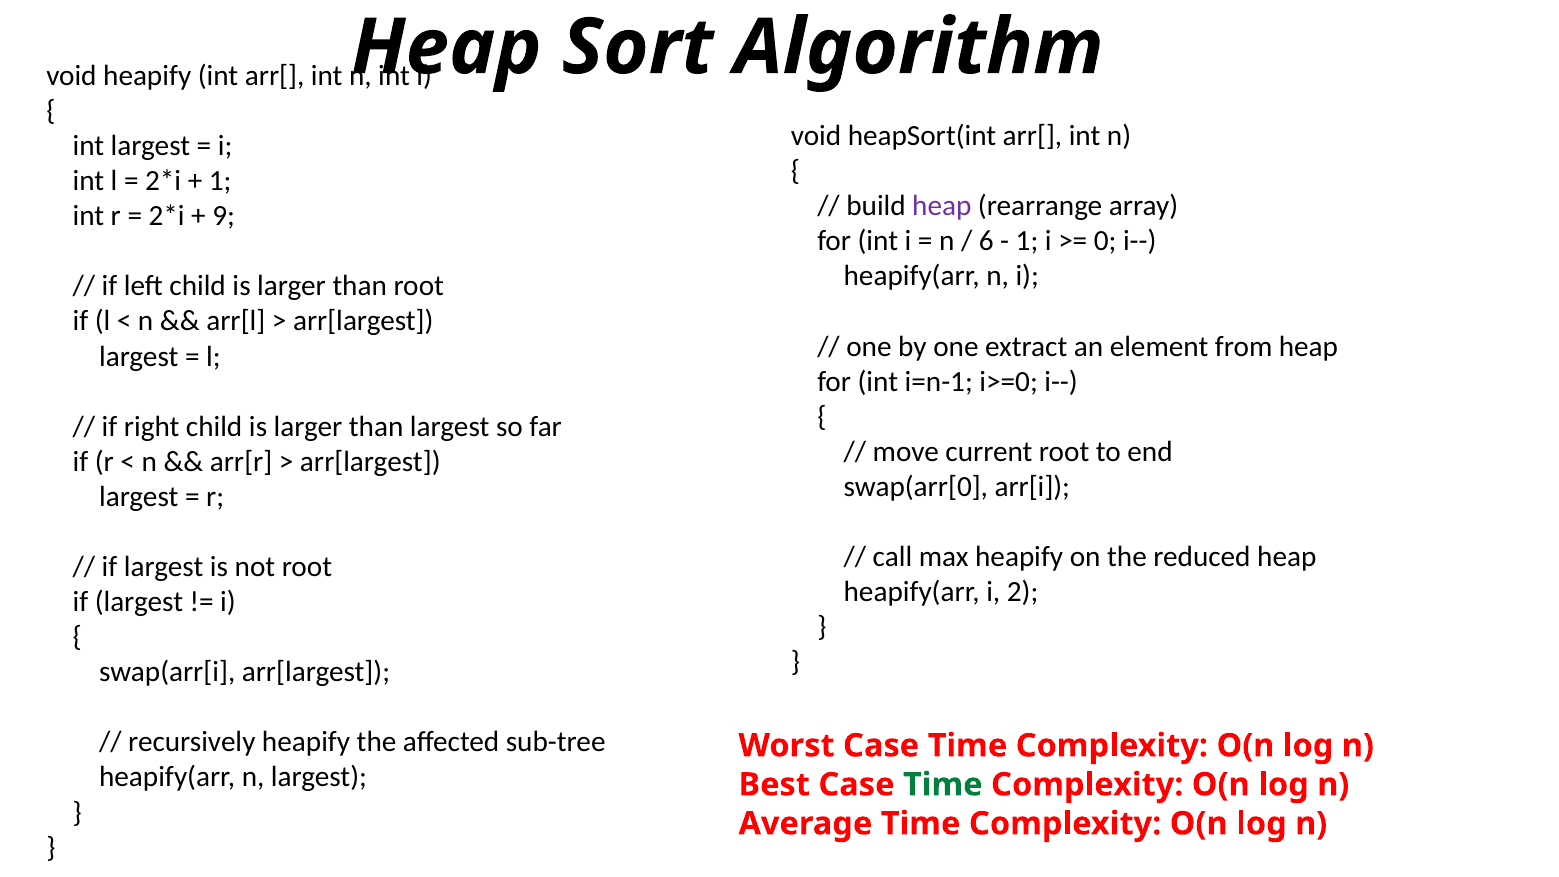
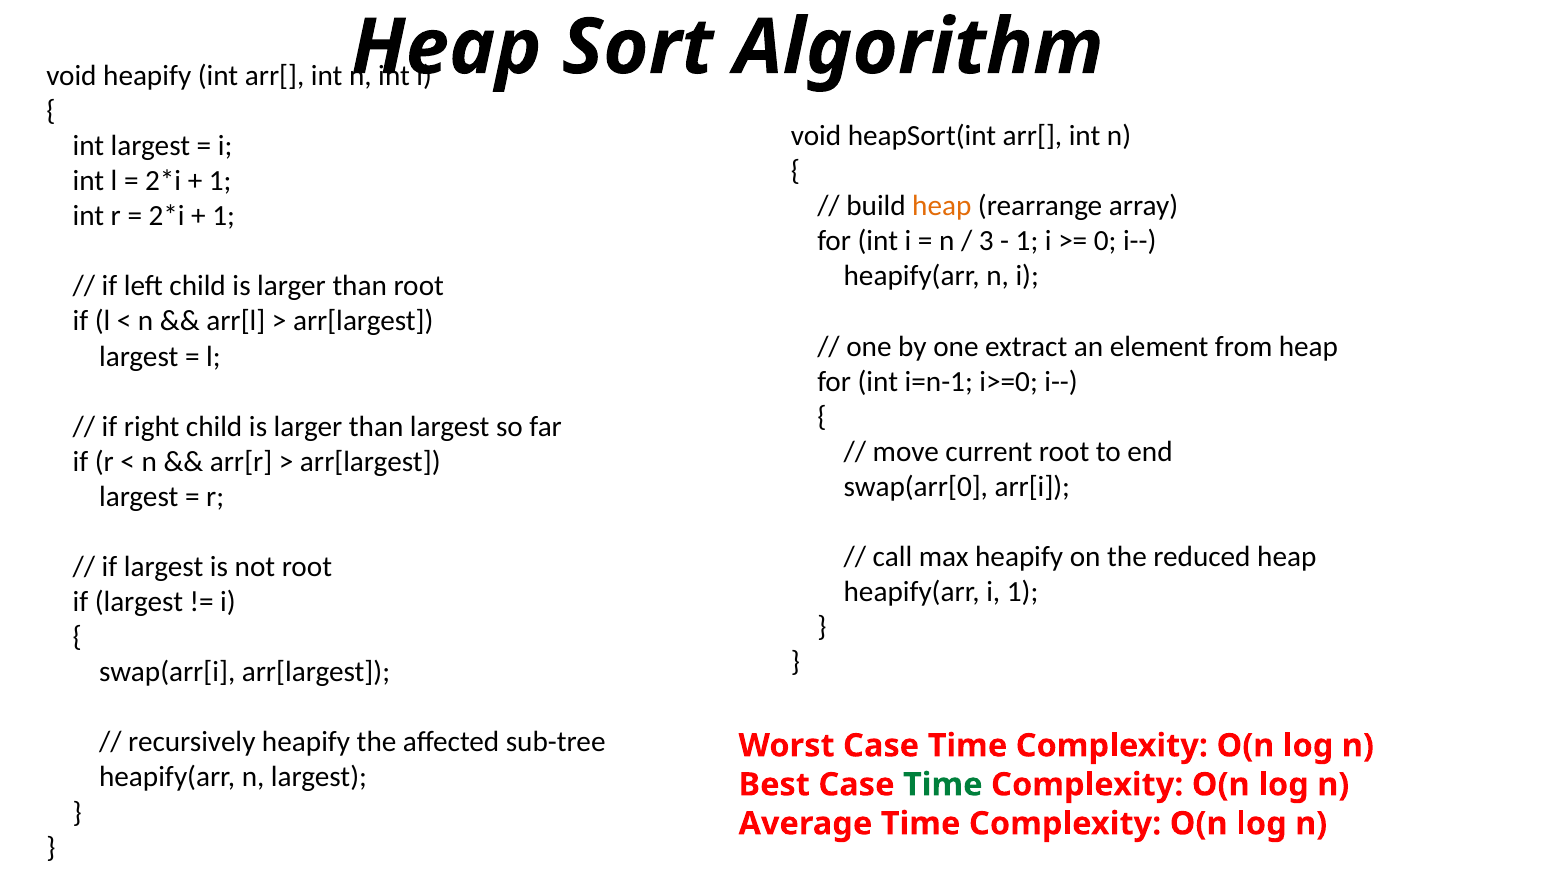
heap at (942, 206) colour: purple -> orange
9 at (224, 216): 9 -> 1
6: 6 -> 3
i 2: 2 -> 1
